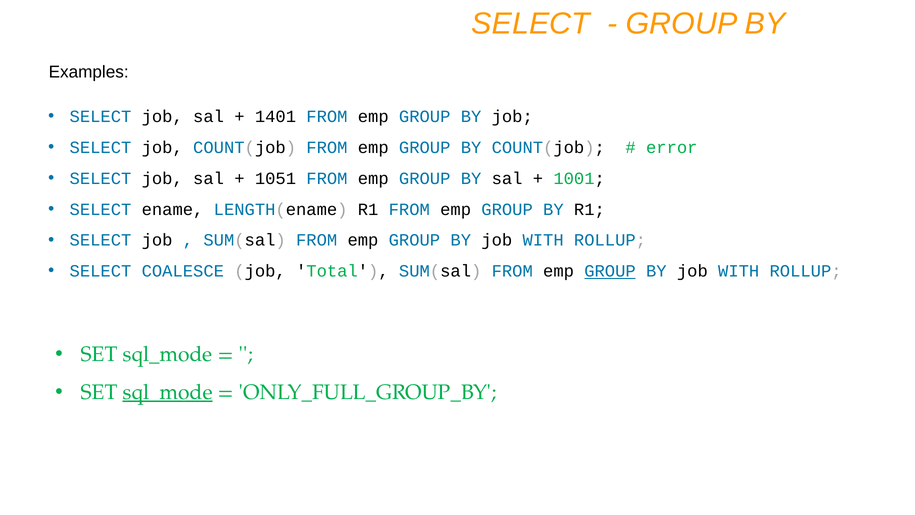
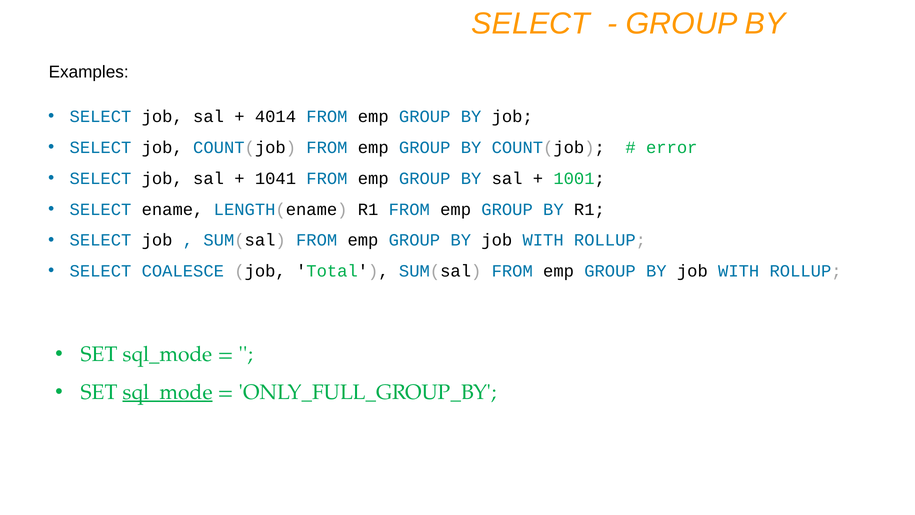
1401: 1401 -> 4014
1051: 1051 -> 1041
GROUP at (610, 271) underline: present -> none
